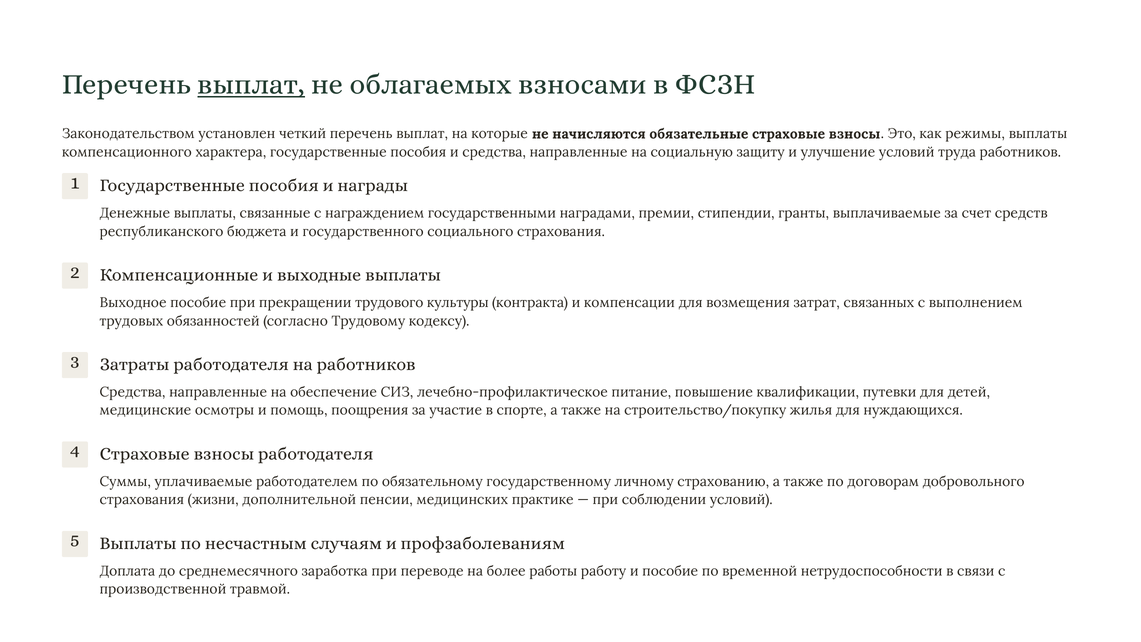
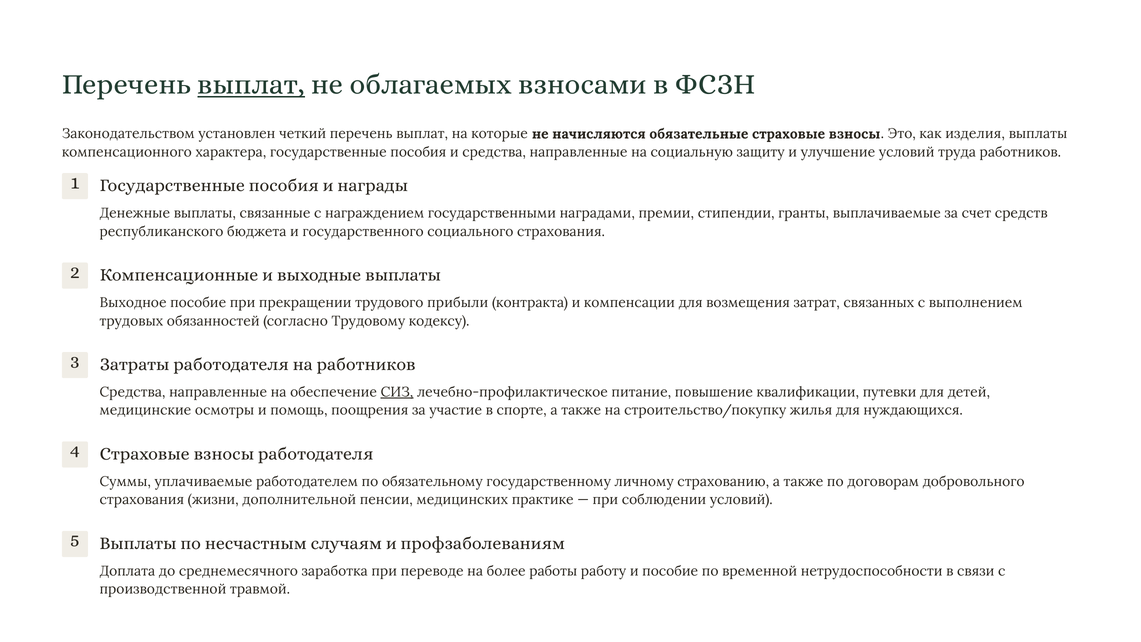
режимы: режимы -> изделия
культуры: культуры -> прибыли
СИЗ underline: none -> present
